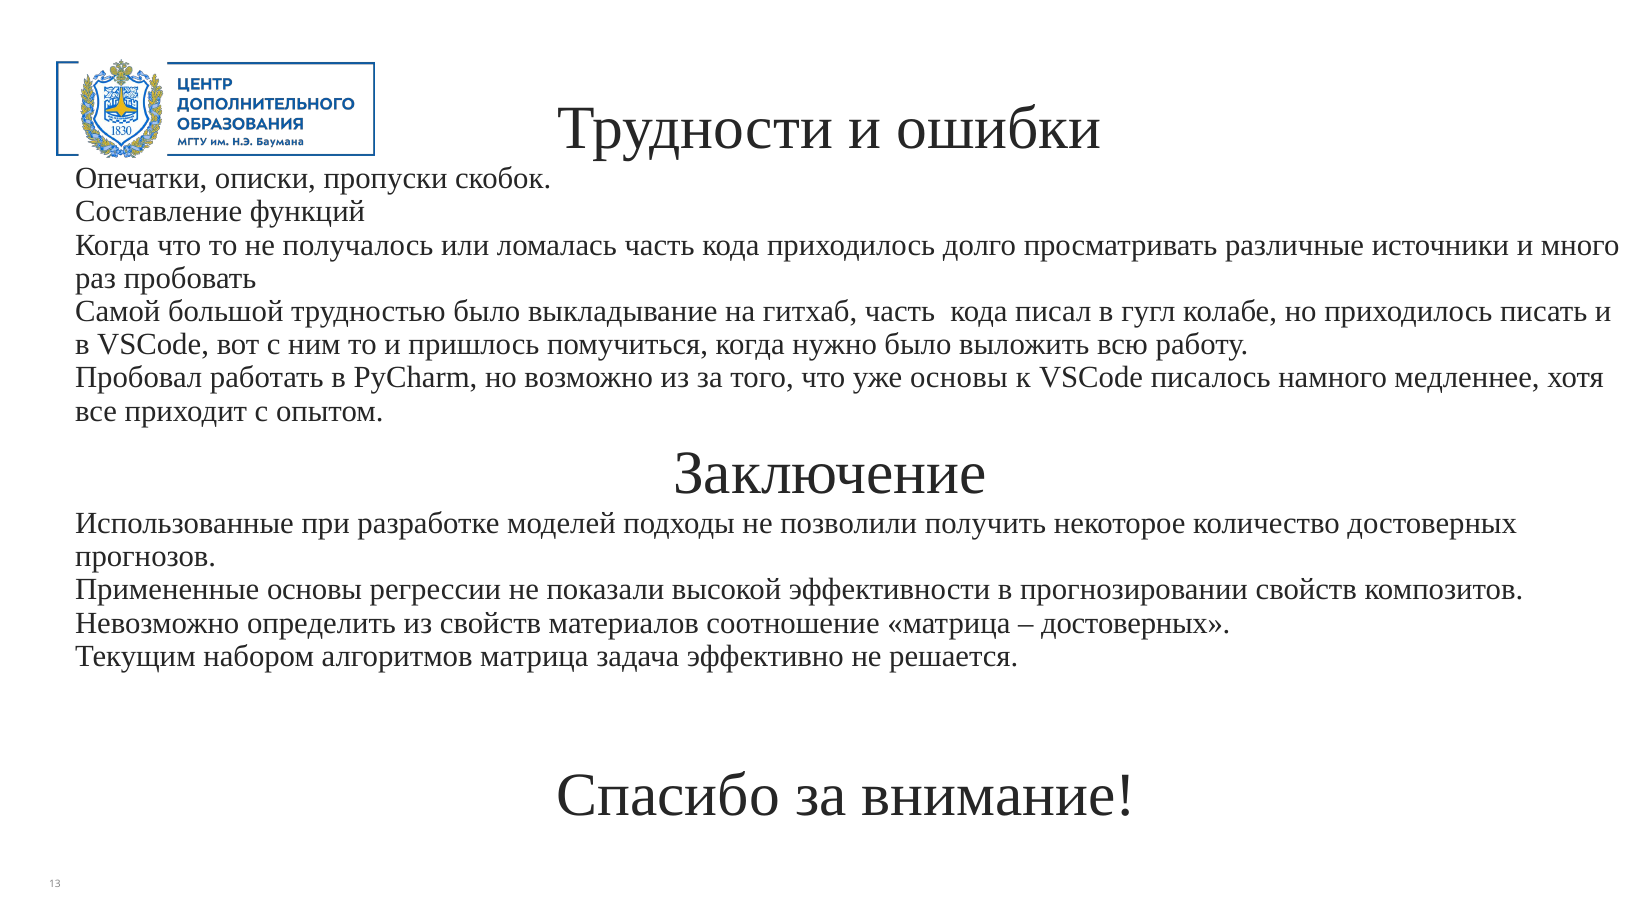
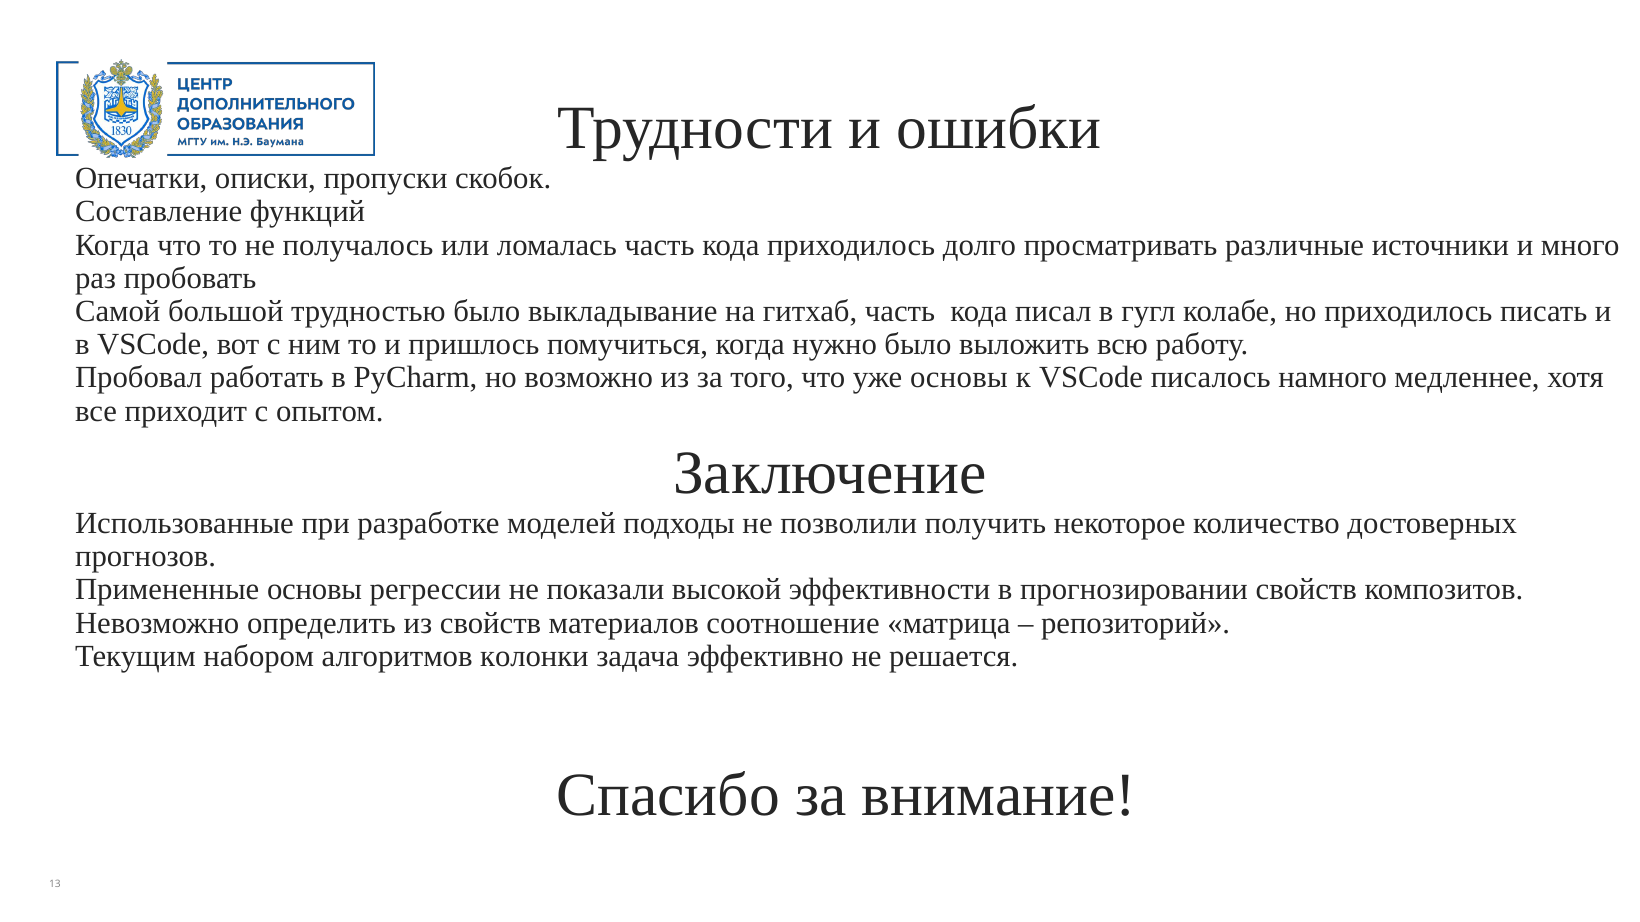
достоверных at (1136, 623): достоверных -> репозиторий
алгоритмов матрица: матрица -> колонки
